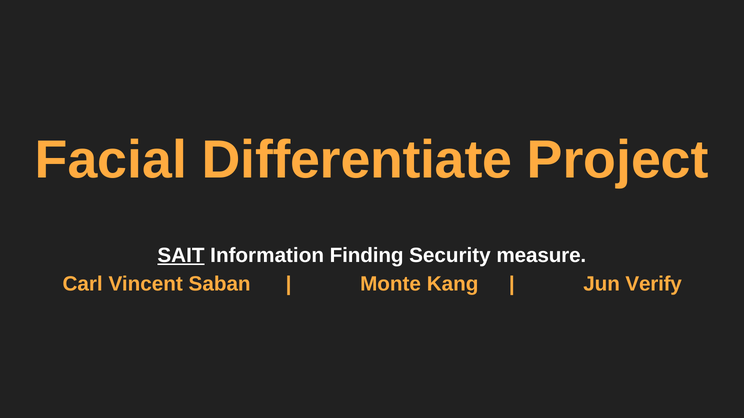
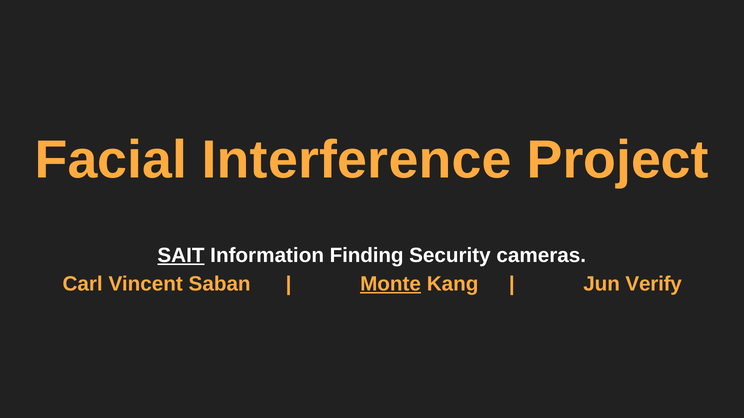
Differentiate: Differentiate -> Interference
measure: measure -> cameras
Monte underline: none -> present
